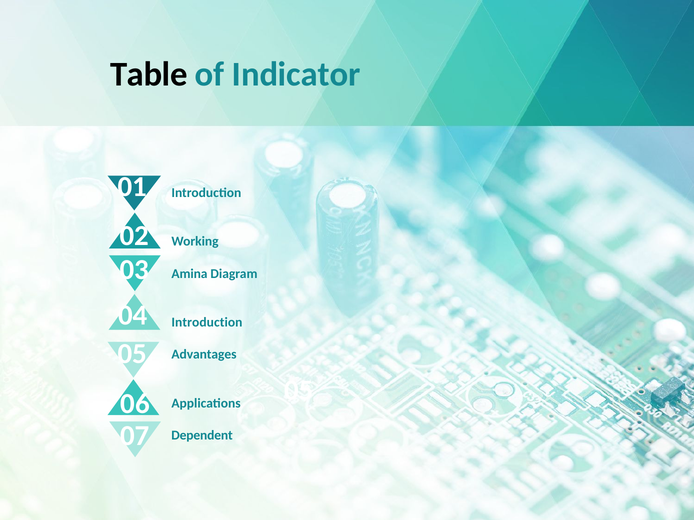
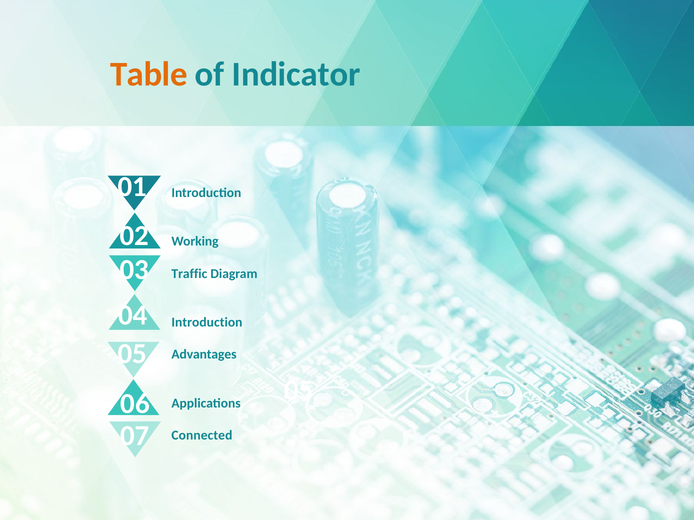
Table colour: black -> orange
Amina: Amina -> Traffic
Dependent: Dependent -> Connected
